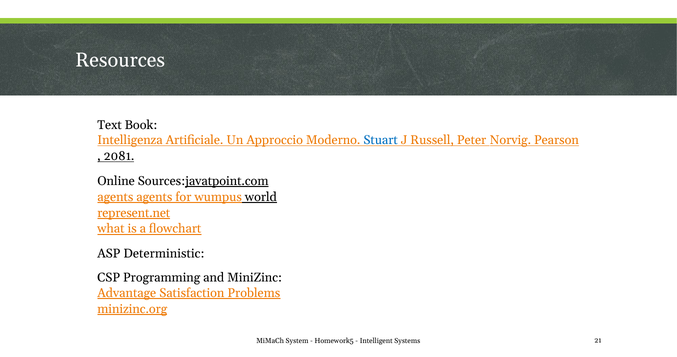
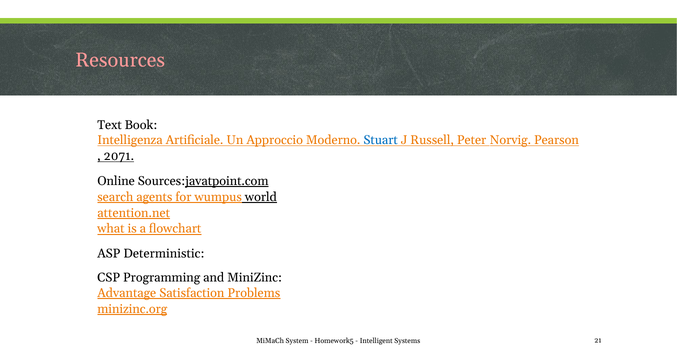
Resources colour: white -> pink
2081: 2081 -> 2071
agents at (115, 197): agents -> search
represent.net: represent.net -> attention.net
